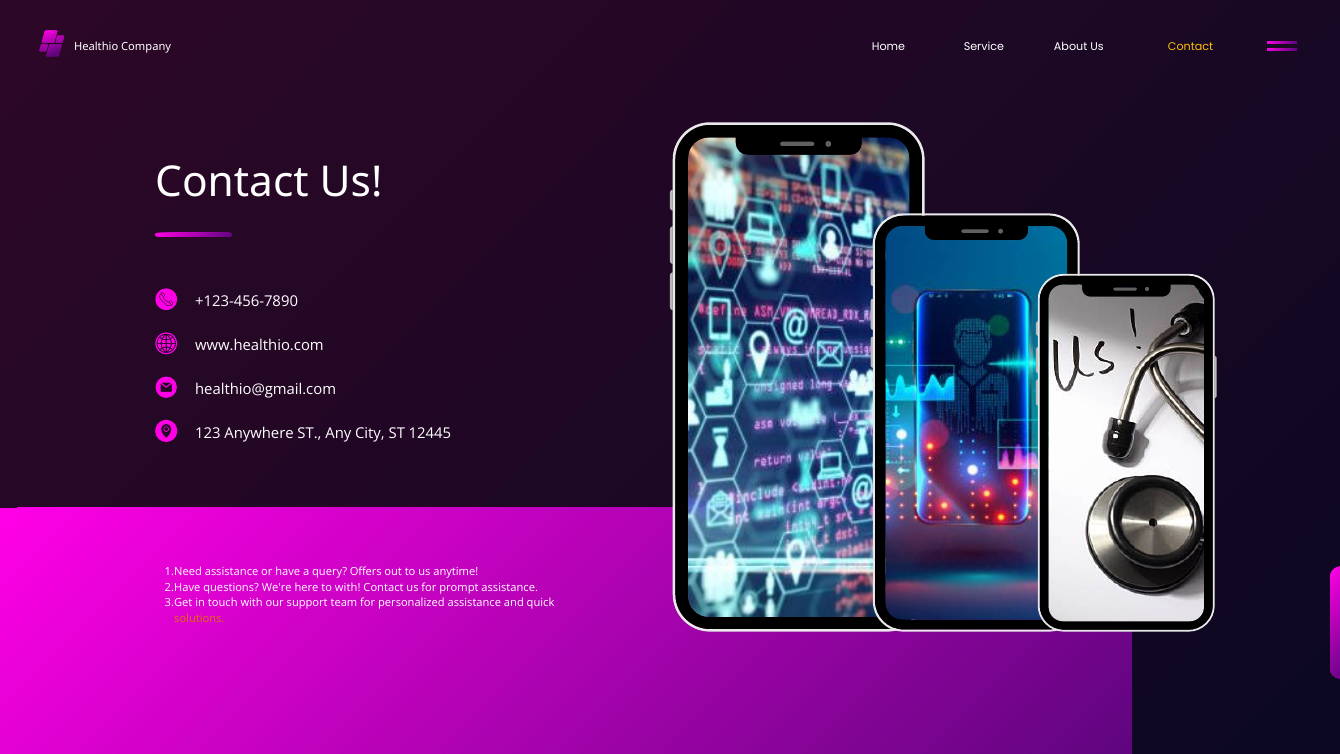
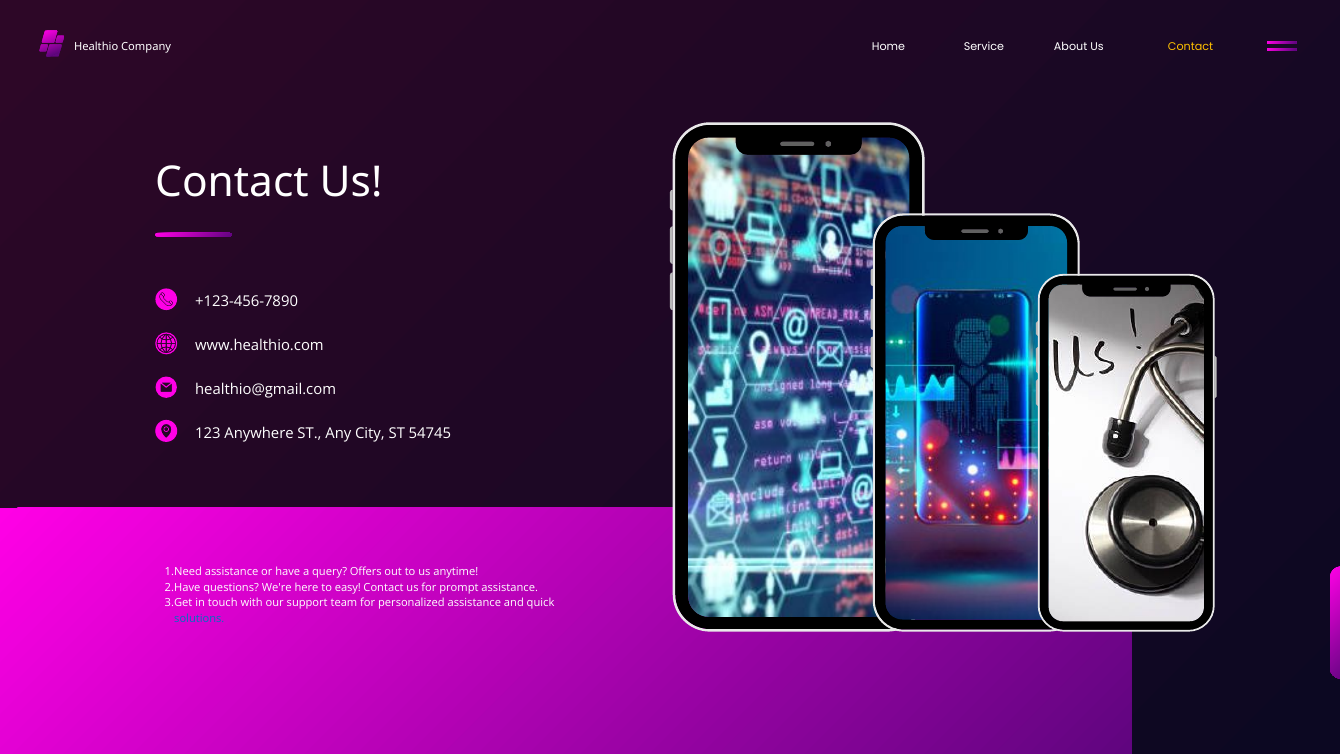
12445: 12445 -> 54745
to with: with -> easy
solutions colour: orange -> blue
